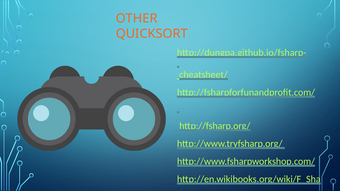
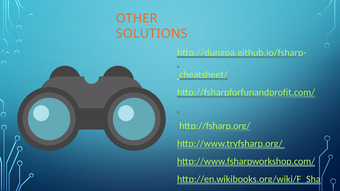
QUICKSORT: QUICKSORT -> SOLUTIONS
